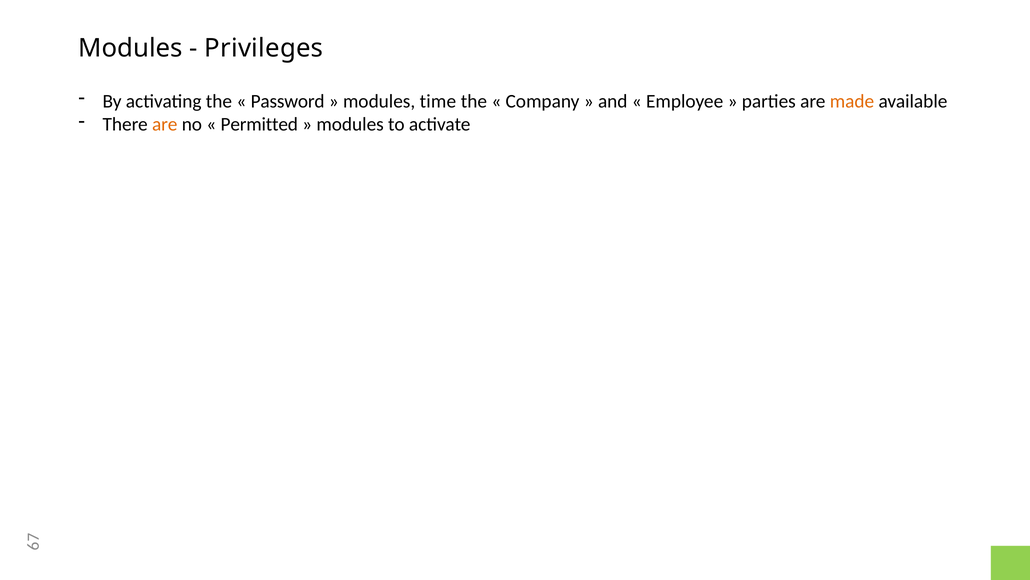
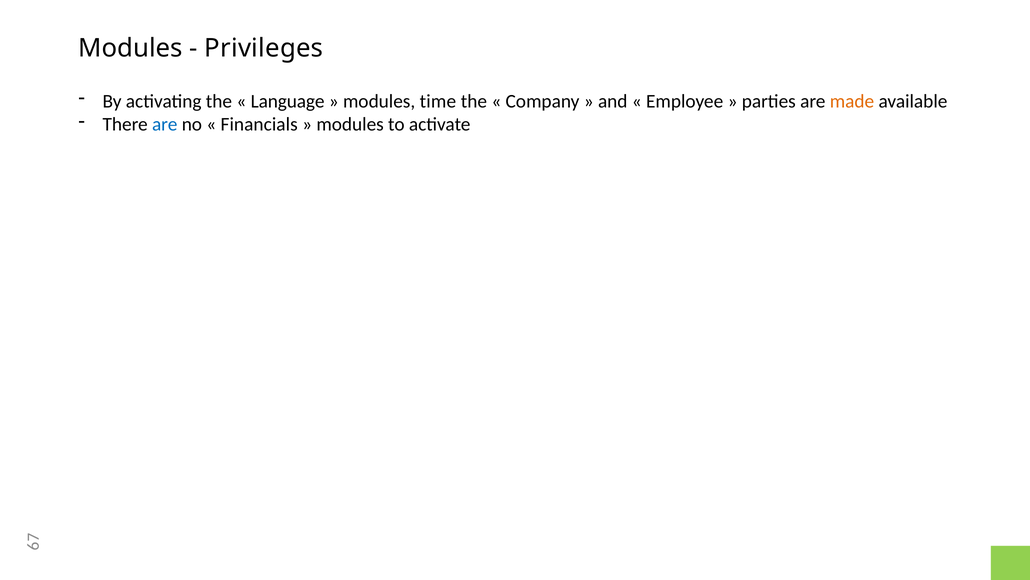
Password: Password -> Language
are at (165, 124) colour: orange -> blue
Permitted: Permitted -> Financials
